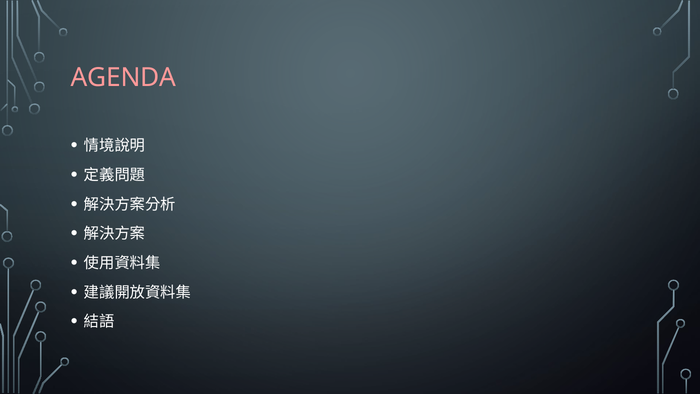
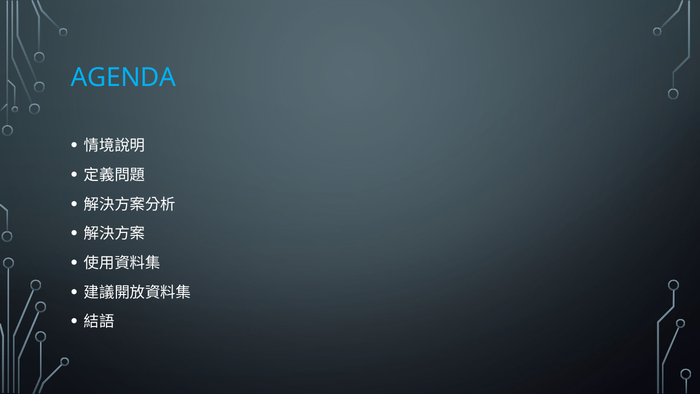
AGENDA colour: pink -> light blue
